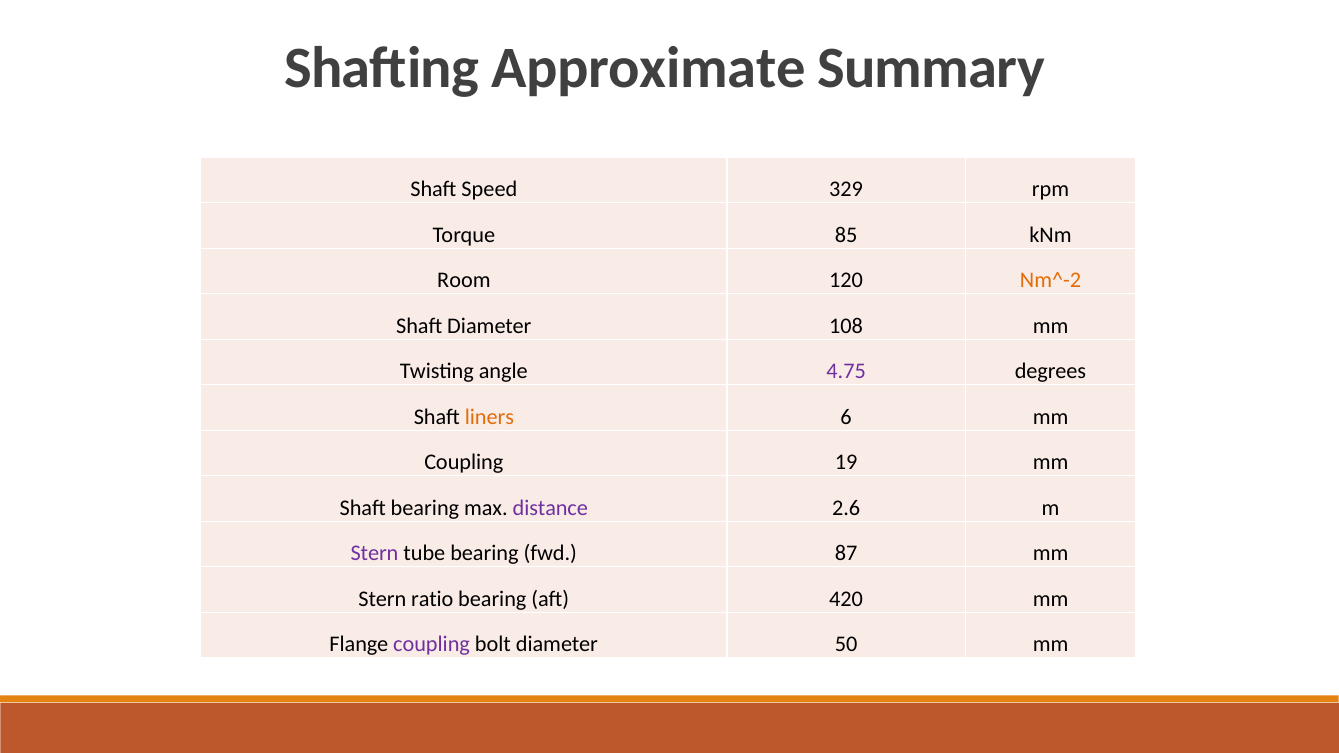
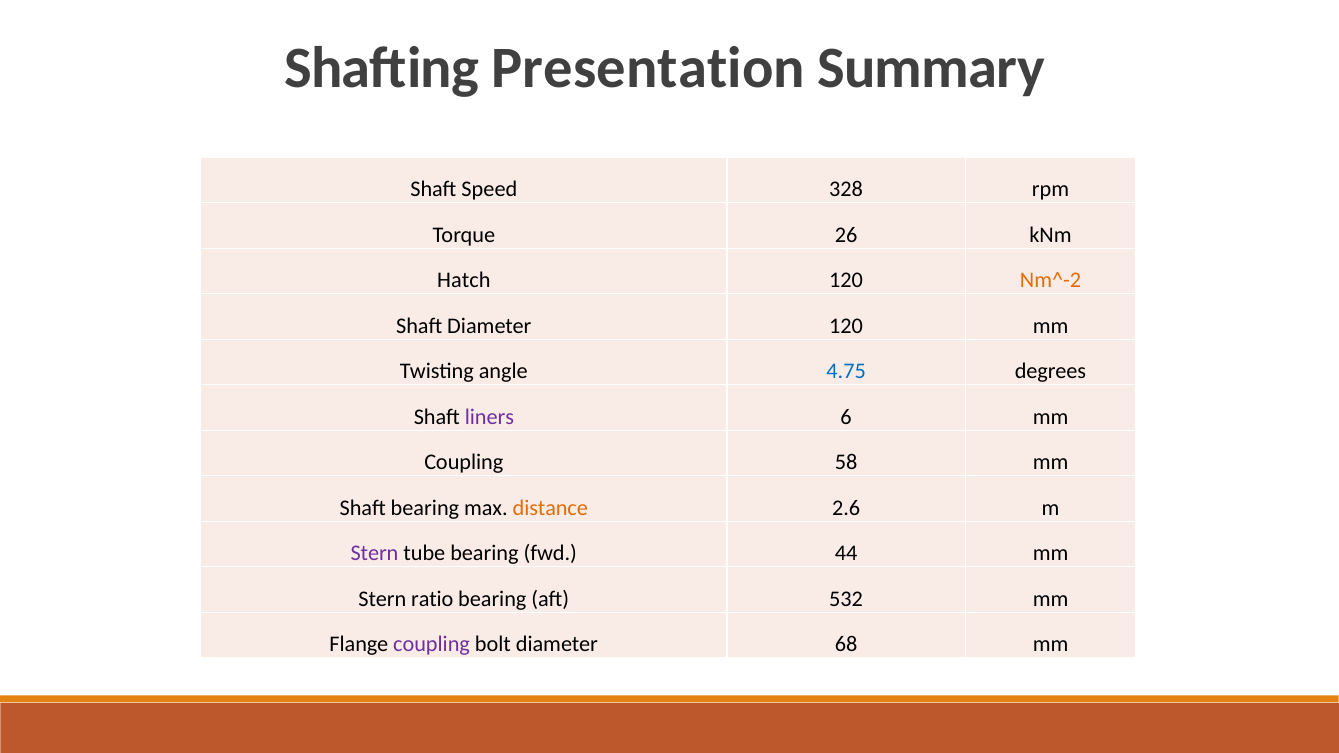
Approximate: Approximate -> Presentation
329: 329 -> 328
85: 85 -> 26
Room: Room -> Hatch
Diameter 108: 108 -> 120
4.75 colour: purple -> blue
liners colour: orange -> purple
19: 19 -> 58
distance colour: purple -> orange
87: 87 -> 44
420: 420 -> 532
50: 50 -> 68
